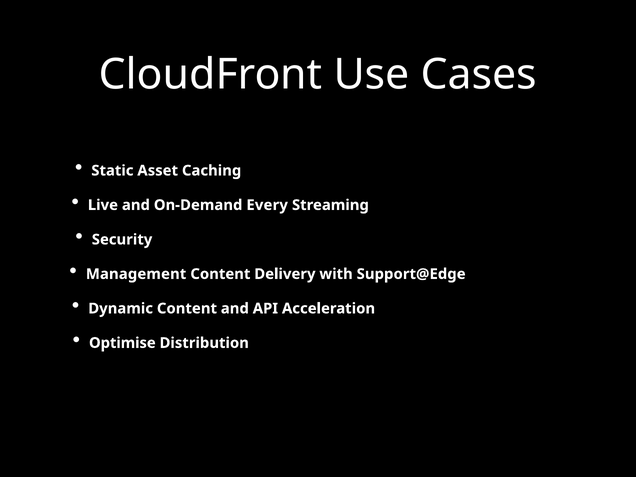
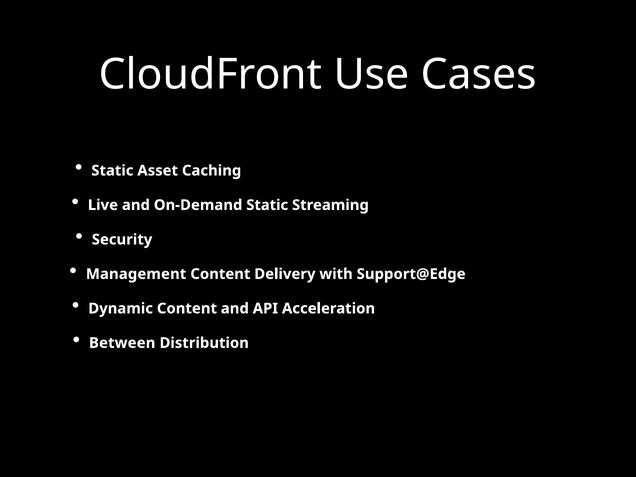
On-Demand Every: Every -> Static
Optimise: Optimise -> Between
